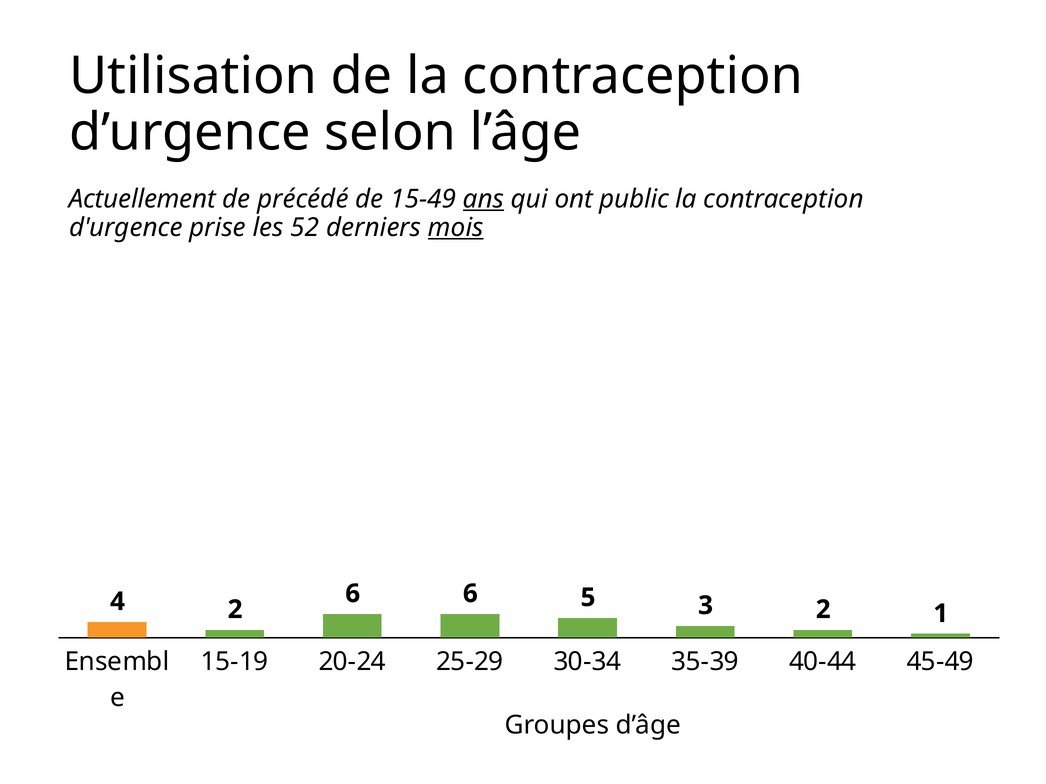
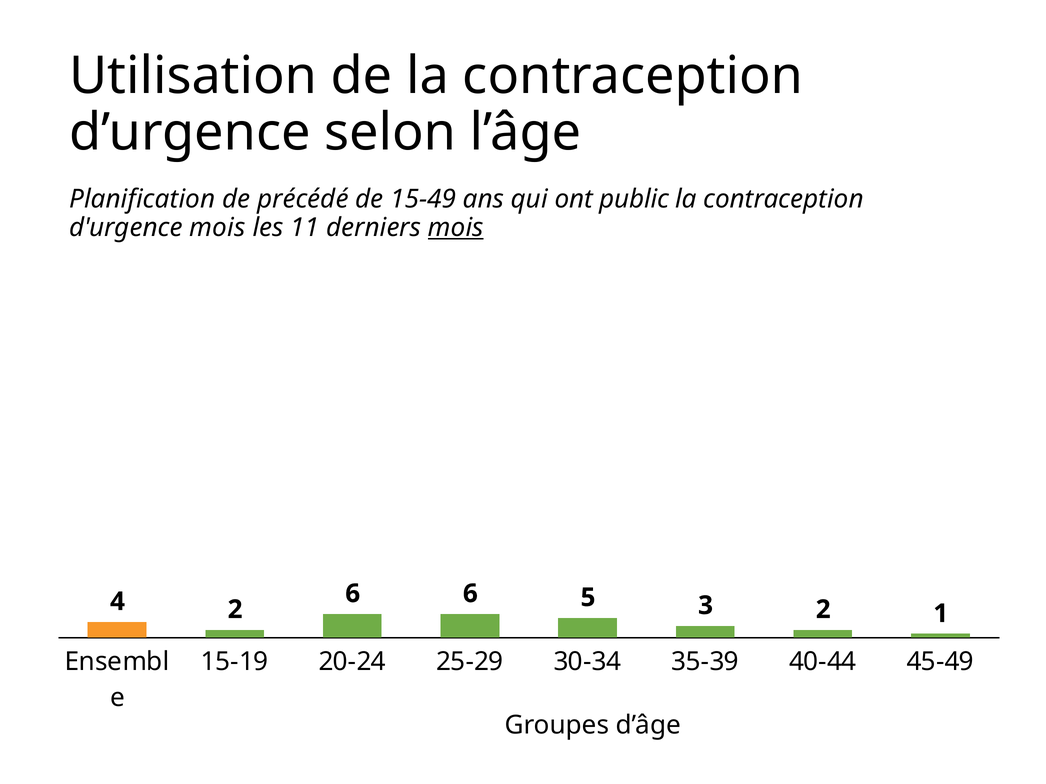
Actuellement: Actuellement -> Planification
ans underline: present -> none
d'urgence prise: prise -> mois
52: 52 -> 11
